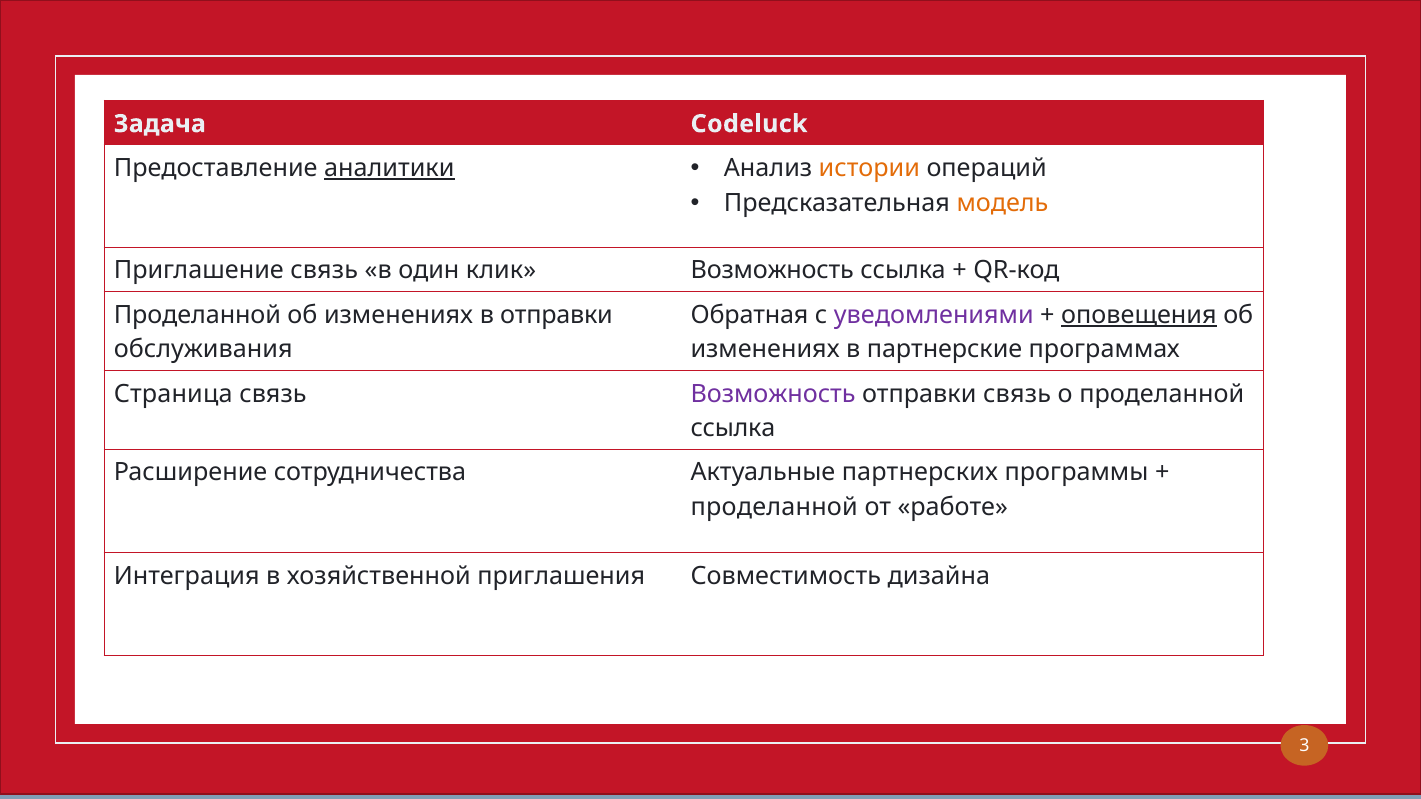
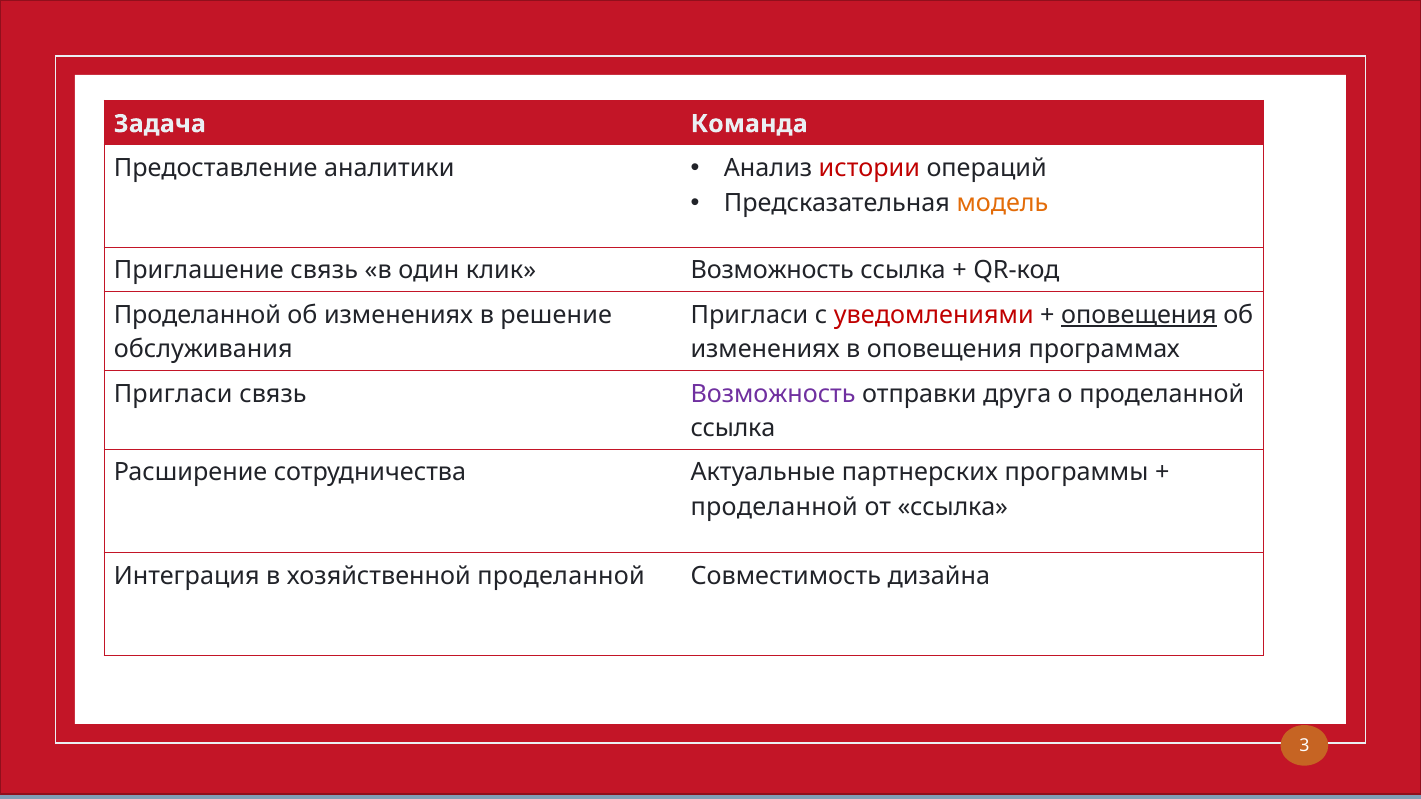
Codeluck: Codeluck -> Команда
аналитики underline: present -> none
истории colour: orange -> red
в отправки: отправки -> решение
Обратная at (750, 315): Обратная -> Пригласи
уведомлениями colour: purple -> red
в партнерские: партнерские -> оповещения
Страница at (173, 394): Страница -> Пригласи
отправки связь: связь -> друга
от работе: работе -> ссылка
хозяйственной приглашения: приглашения -> проделанной
